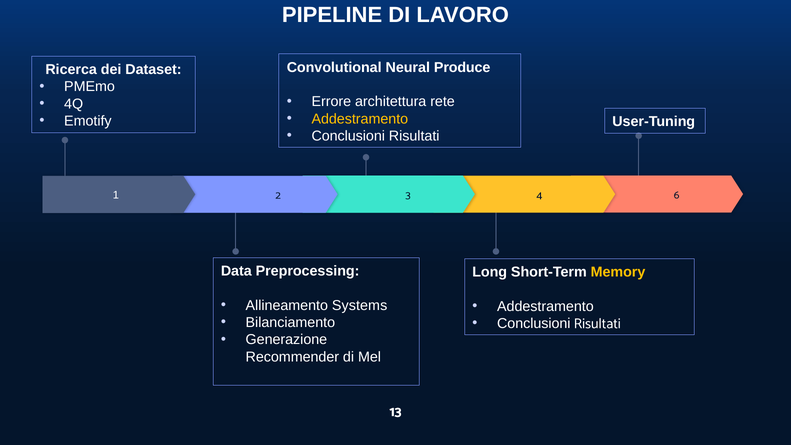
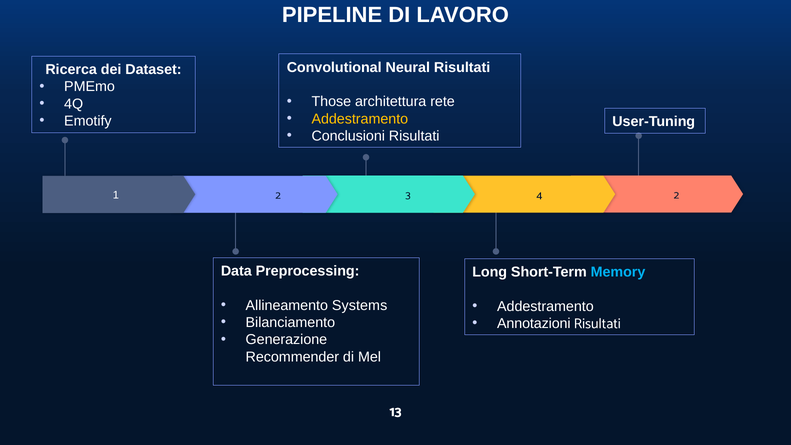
Neural Produce: Produce -> Risultati
Errore: Errore -> Those
6 at (677, 195): 6 -> 2
Memory colour: yellow -> light blue
Conclusioni at (534, 323): Conclusioni -> Annotazioni
